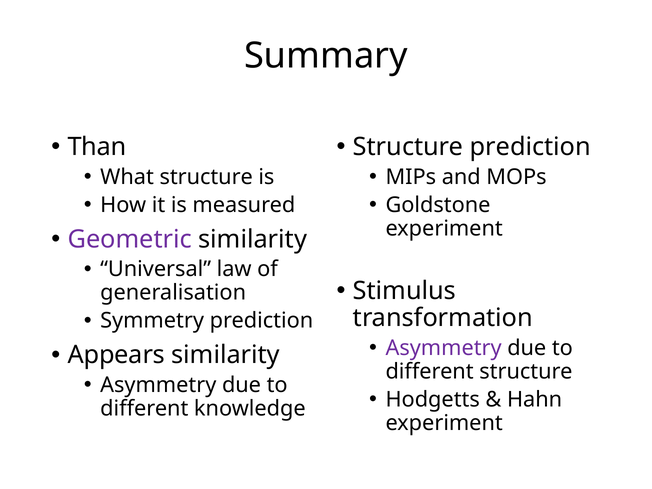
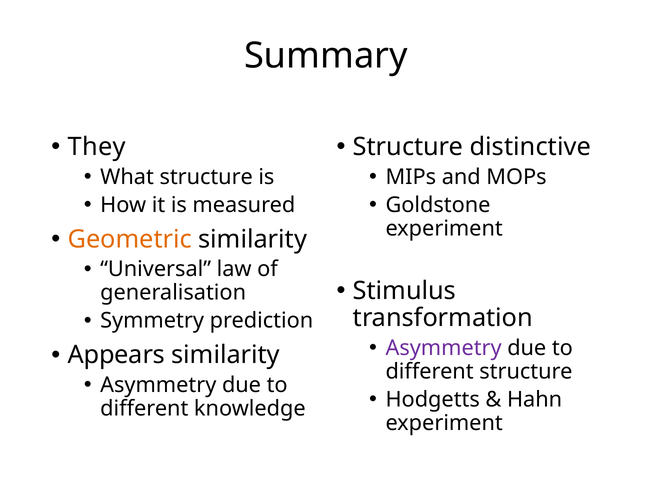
Than: Than -> They
Structure prediction: prediction -> distinctive
Geometric colour: purple -> orange
